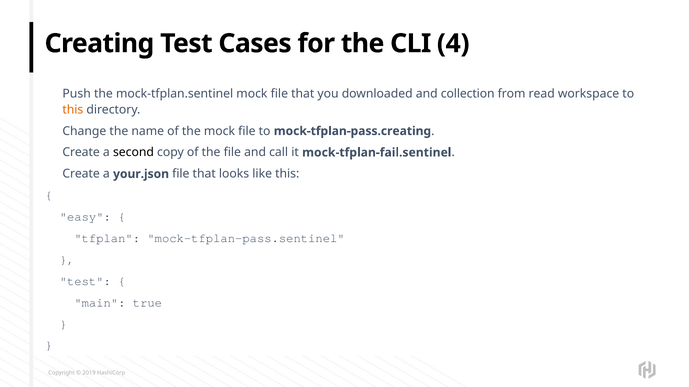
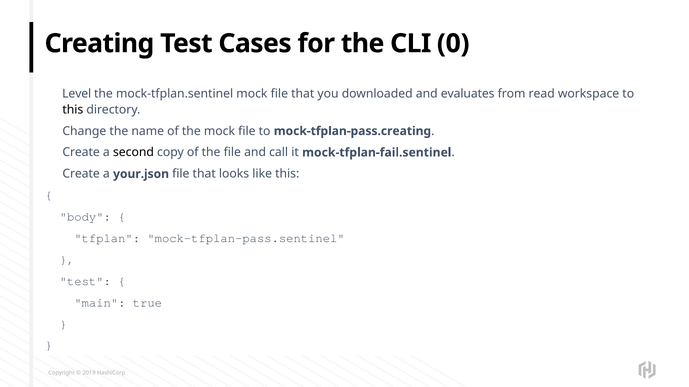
4: 4 -> 0
Push: Push -> Level
collection: collection -> evaluates
this at (73, 110) colour: orange -> black
easy: easy -> body
